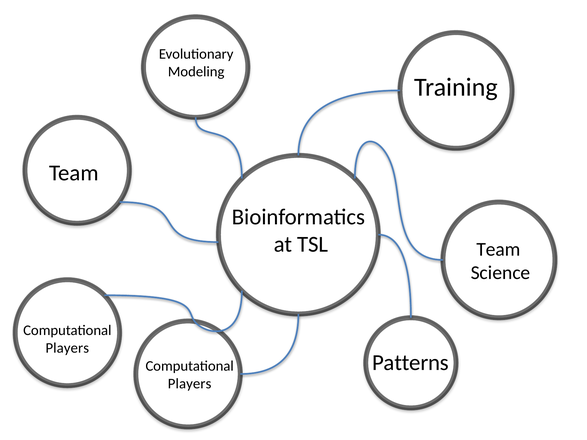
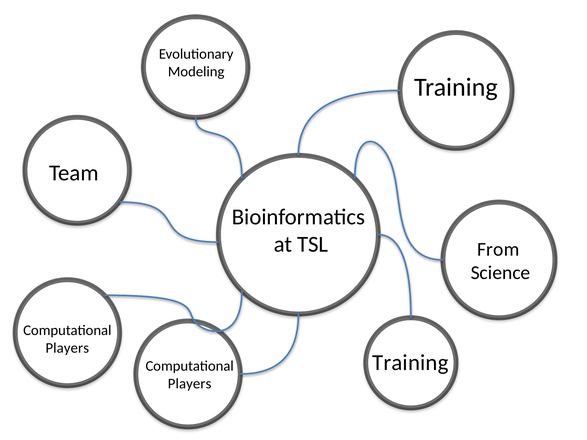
Team at (498, 249): Team -> From
Patterns at (410, 363): Patterns -> Training
